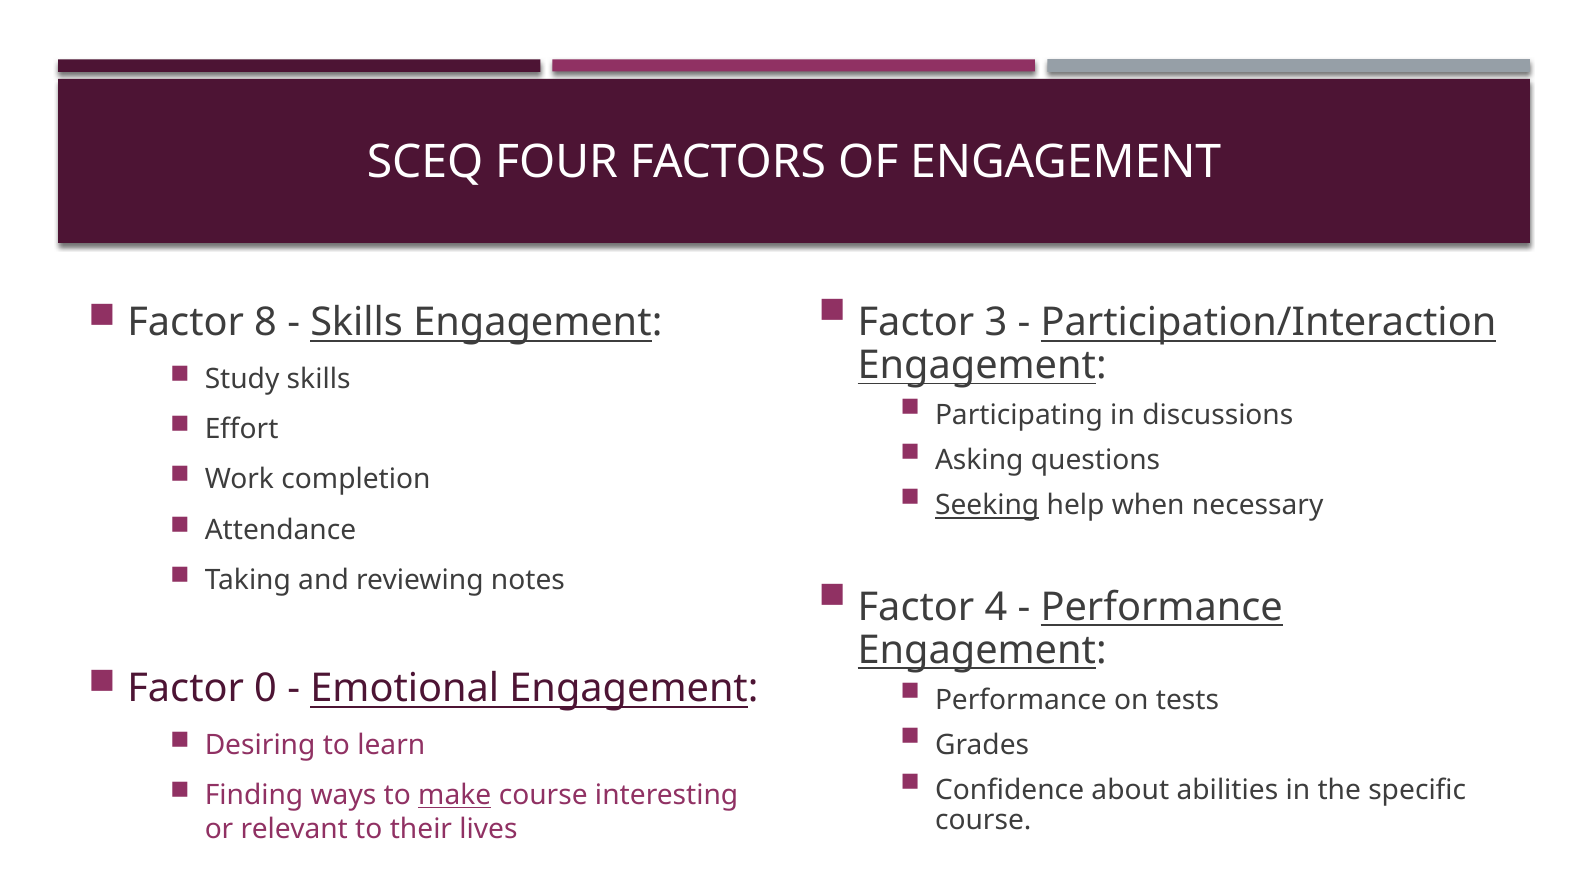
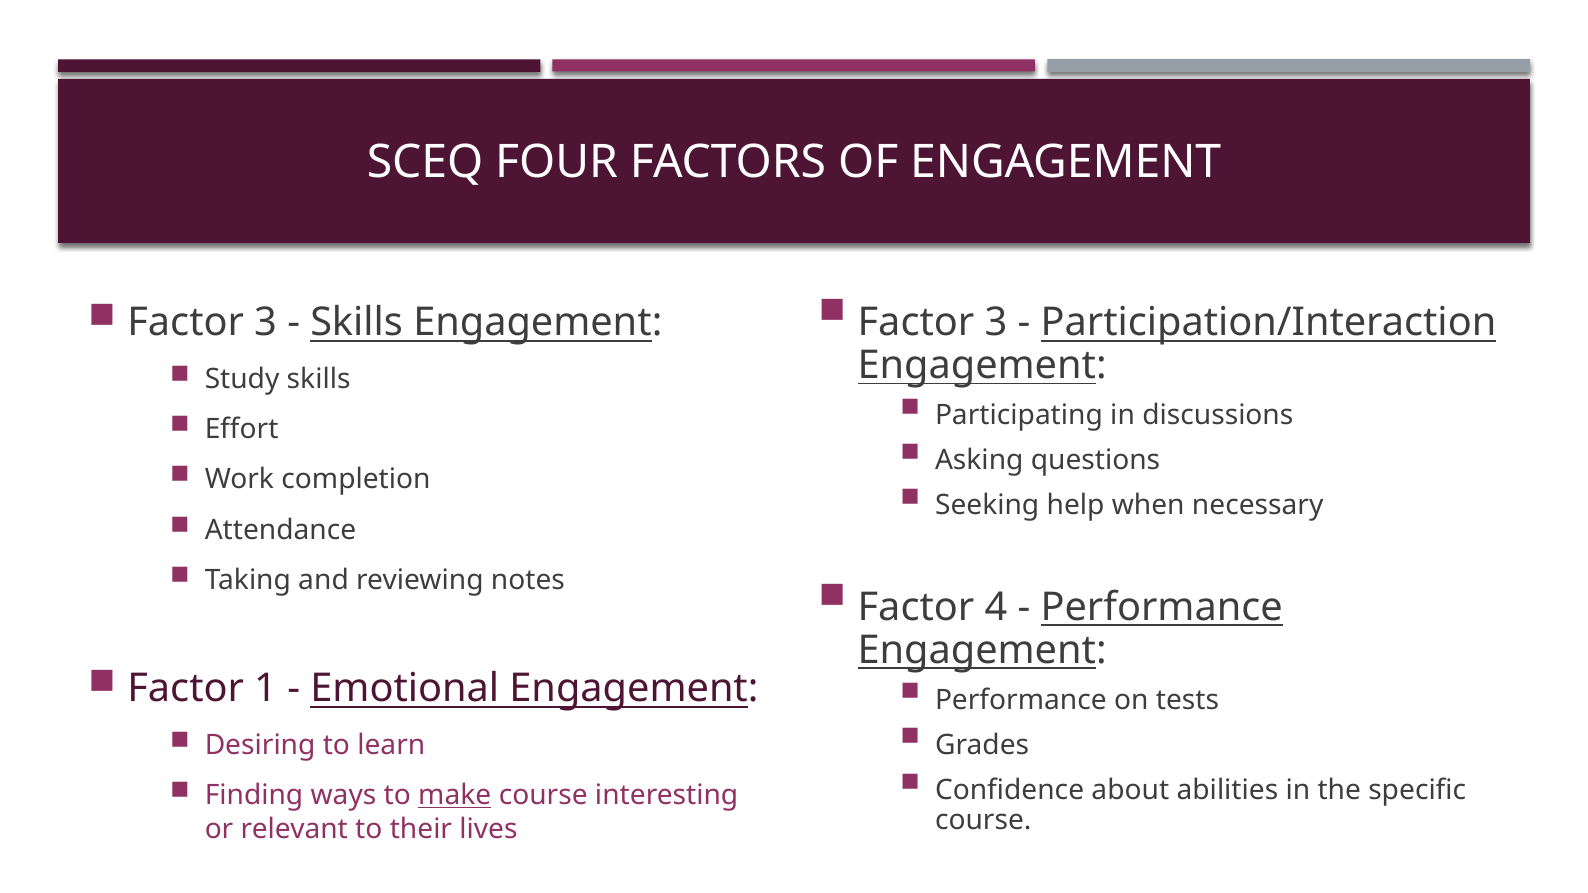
8 at (266, 323): 8 -> 3
Seeking underline: present -> none
0: 0 -> 1
